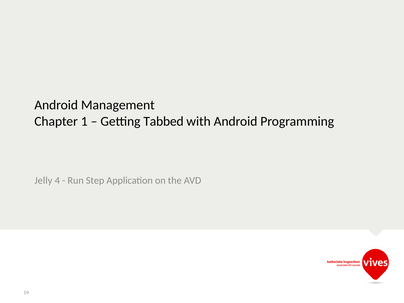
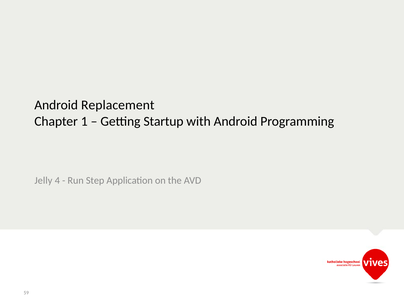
Management: Management -> Replacement
Tabbed: Tabbed -> Startup
